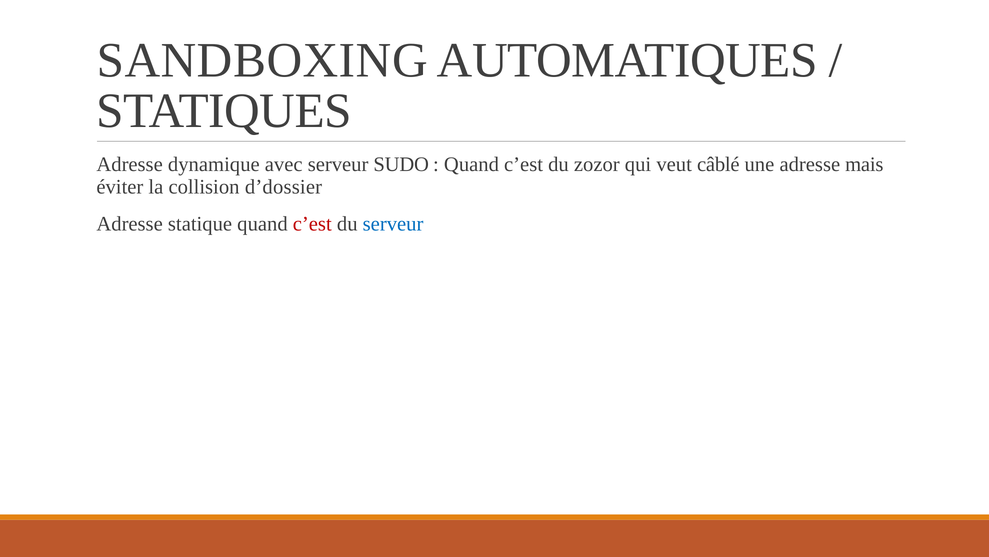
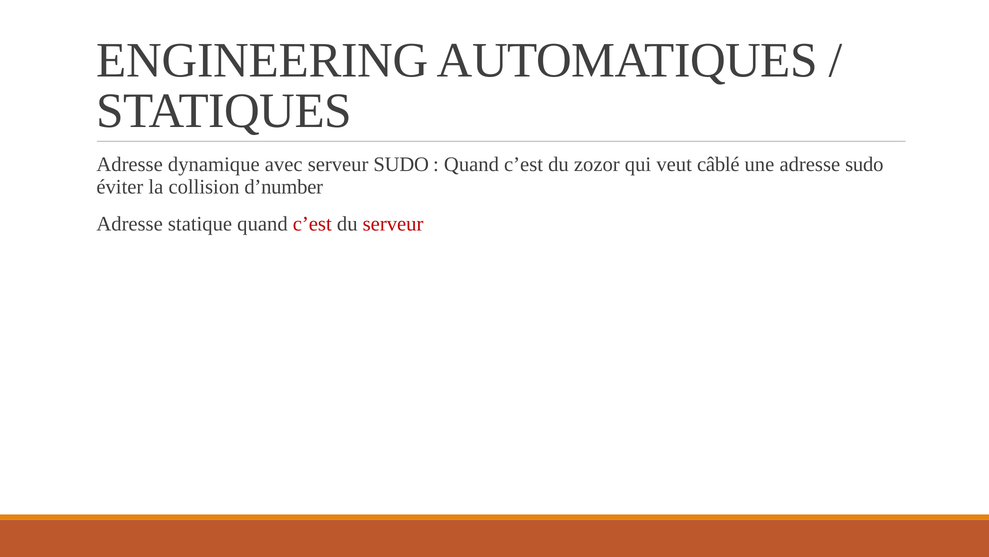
SANDBOXING: SANDBOXING -> ENGINEERING
adresse mais: mais -> sudo
d’dossier: d’dossier -> d’number
serveur at (393, 223) colour: blue -> red
